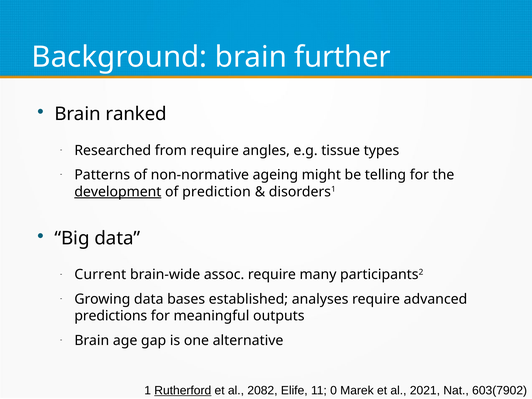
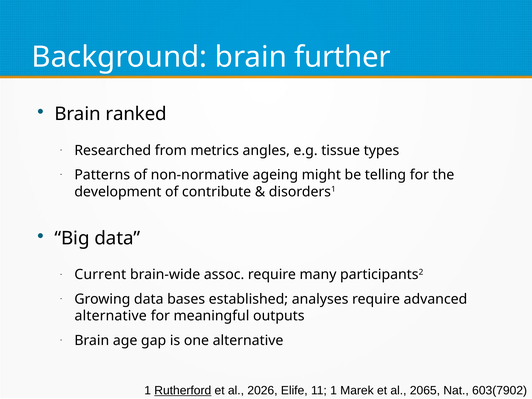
from require: require -> metrics
development underline: present -> none
prediction: prediction -> contribute
predictions at (111, 316): predictions -> alternative
2082: 2082 -> 2026
11 0: 0 -> 1
2021: 2021 -> 2065
